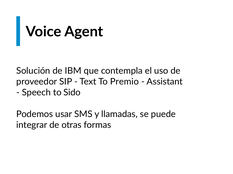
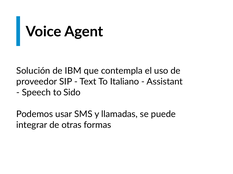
Premio: Premio -> Italiano
